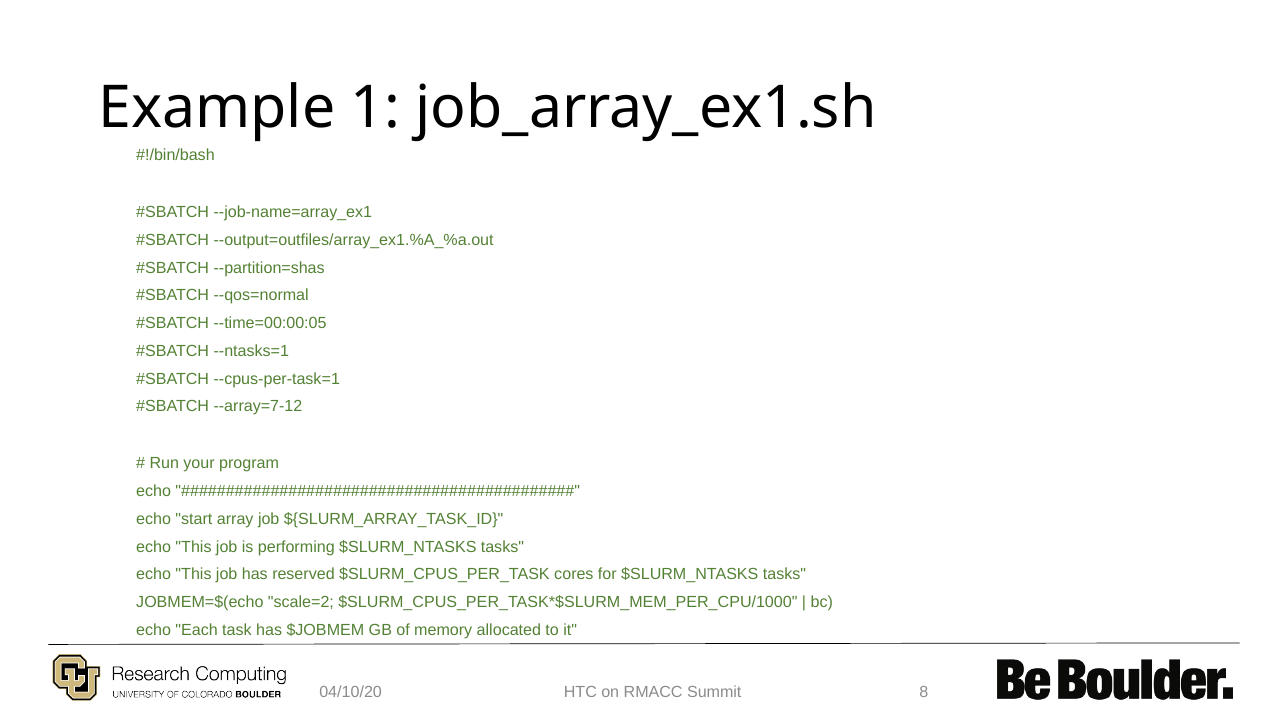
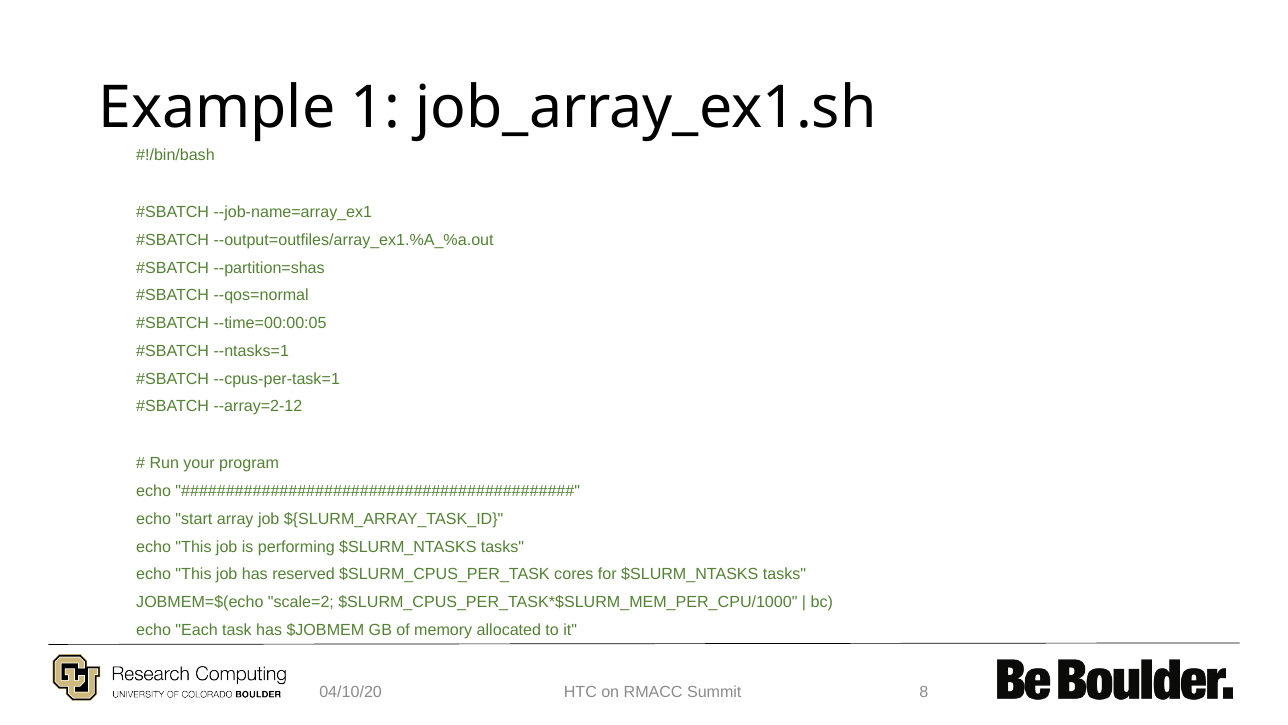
--array=7-12: --array=7-12 -> --array=2-12
